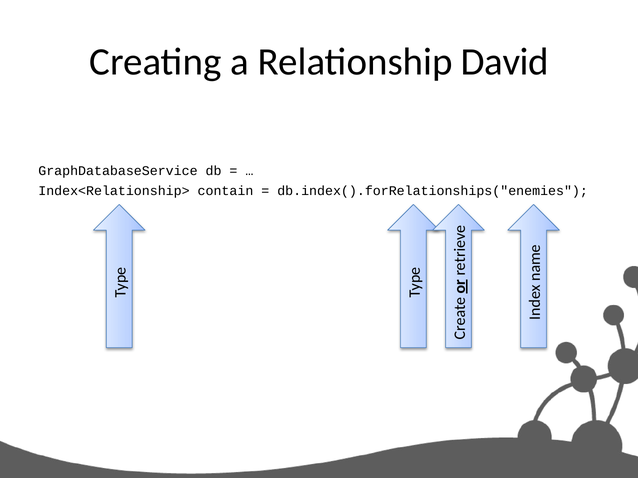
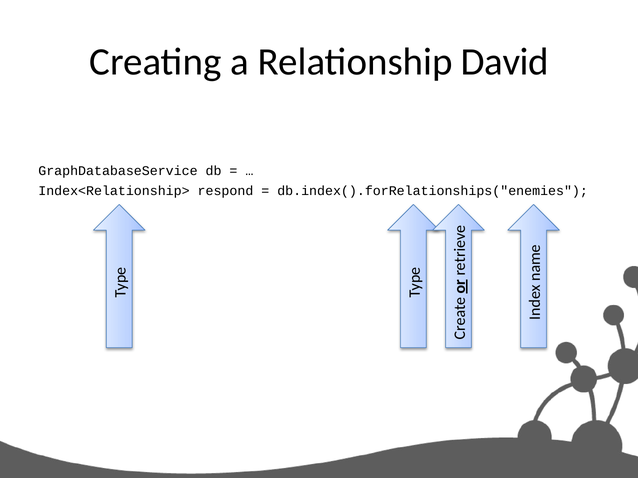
contain: contain -> respond
